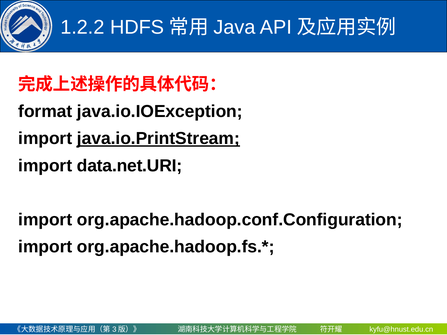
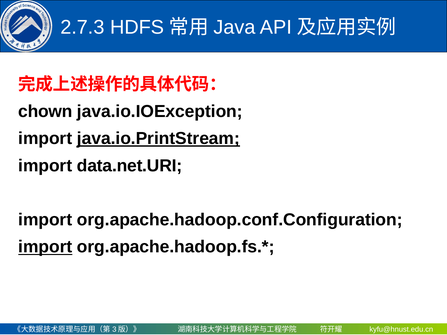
1.2.2: 1.2.2 -> 2.7.3
format: format -> chown
import at (45, 247) underline: none -> present
